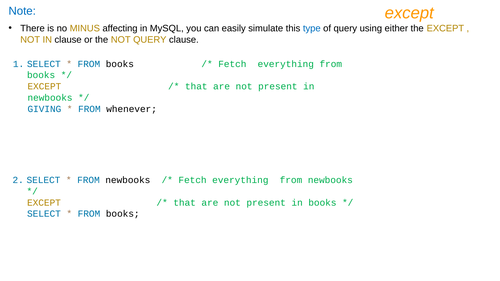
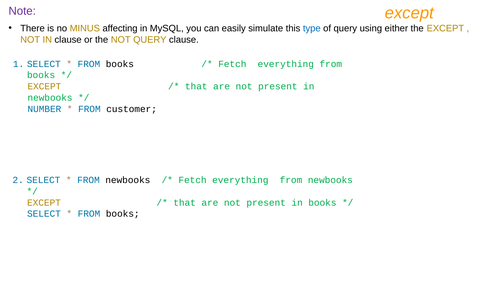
Note colour: blue -> purple
GIVING: GIVING -> NUMBER
whenever: whenever -> customer
